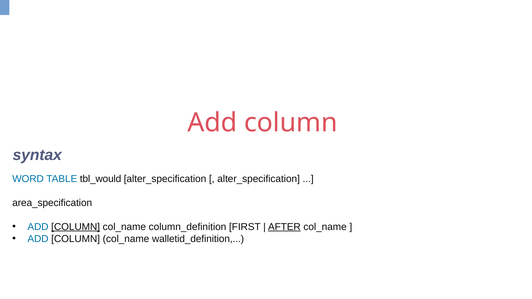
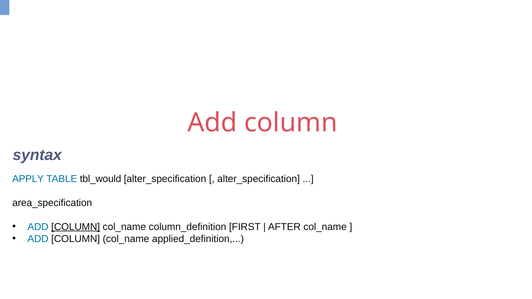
WORD: WORD -> APPLY
AFTER underline: present -> none
walletid_definition: walletid_definition -> applied_definition
